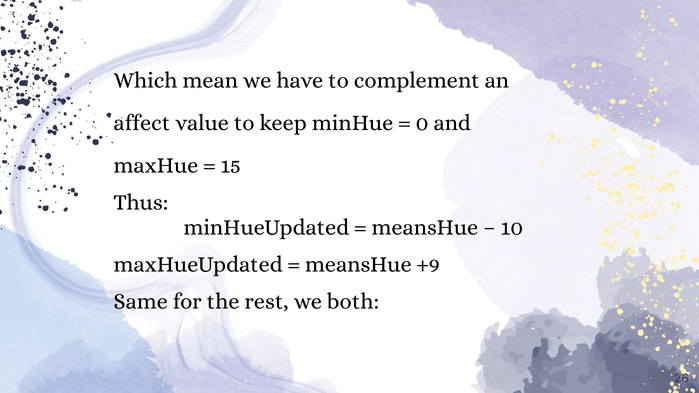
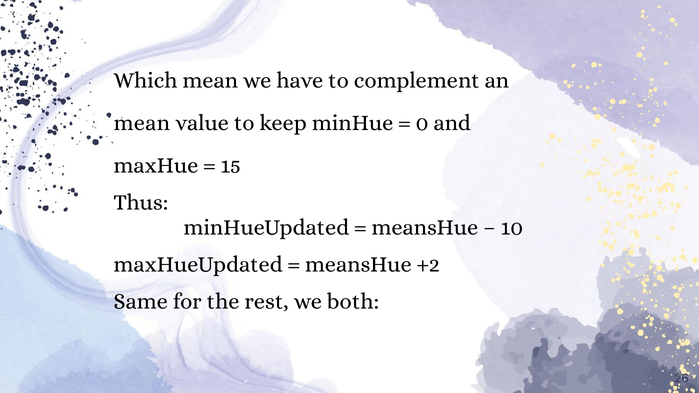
affect at (142, 123): affect -> mean
+9: +9 -> +2
